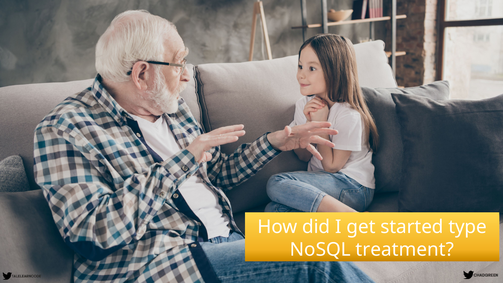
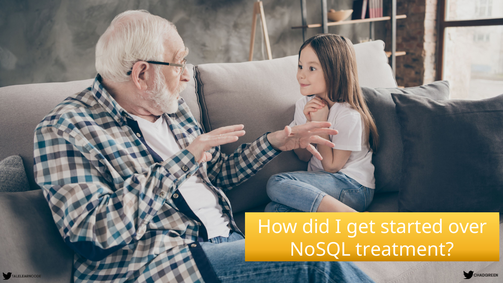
type: type -> over
